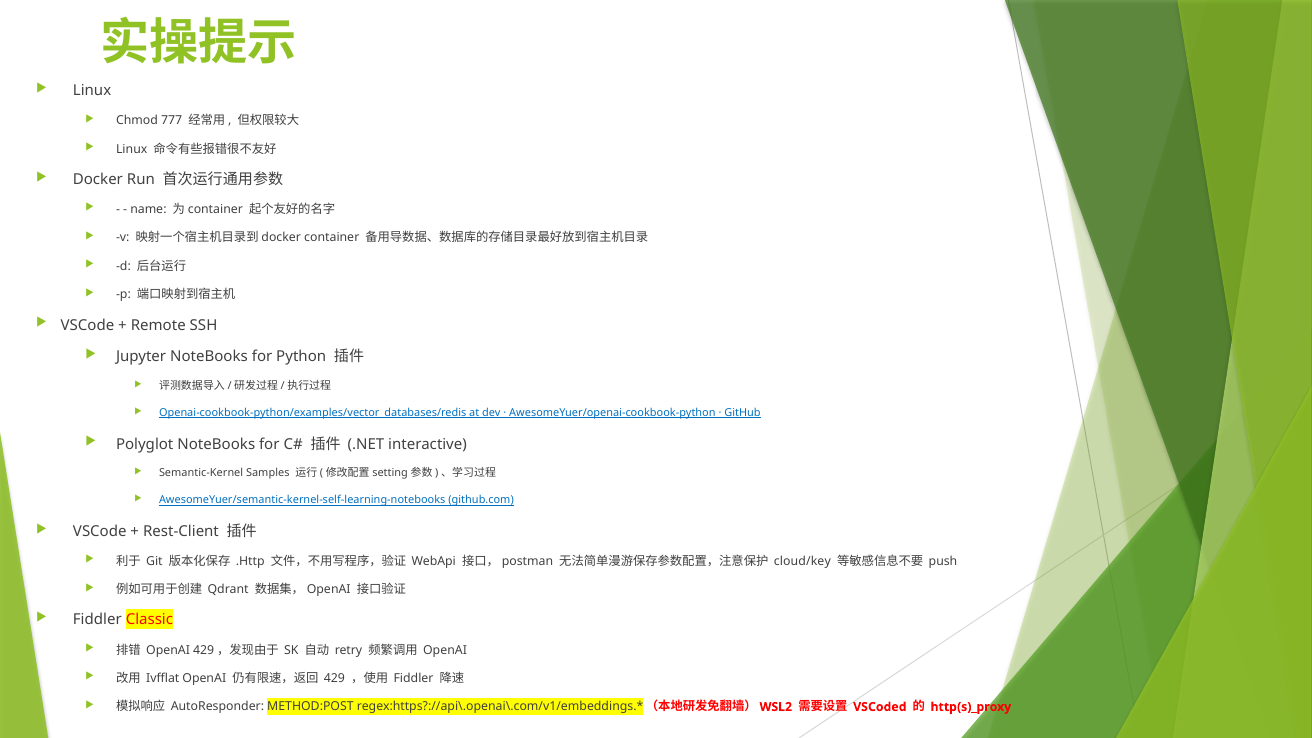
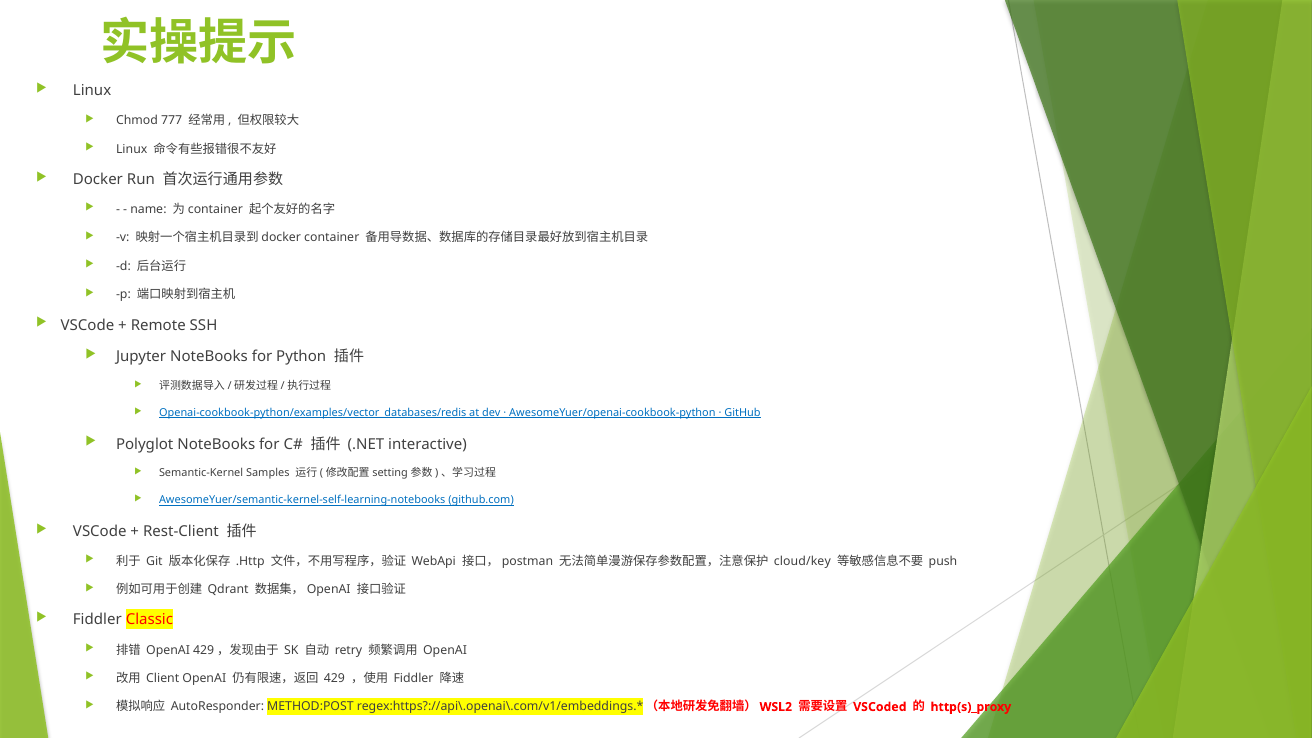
Ivfflat: Ivfflat -> Client
